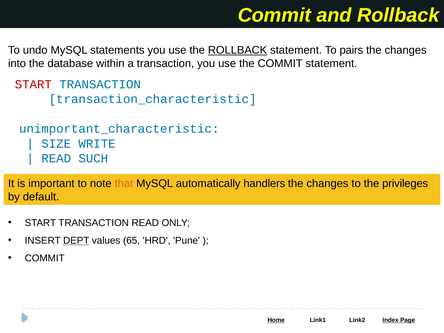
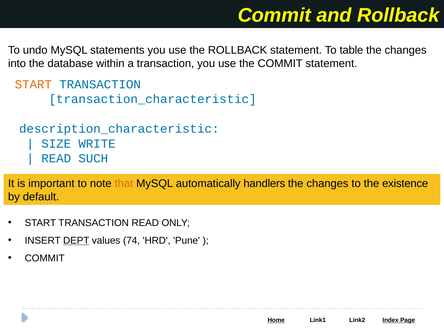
ROLLBACK at (238, 50) underline: present -> none
pairs: pairs -> table
START at (33, 84) colour: red -> orange
unimportant_characteristic: unimportant_characteristic -> description_characteristic
privileges: privileges -> existence
65: 65 -> 74
